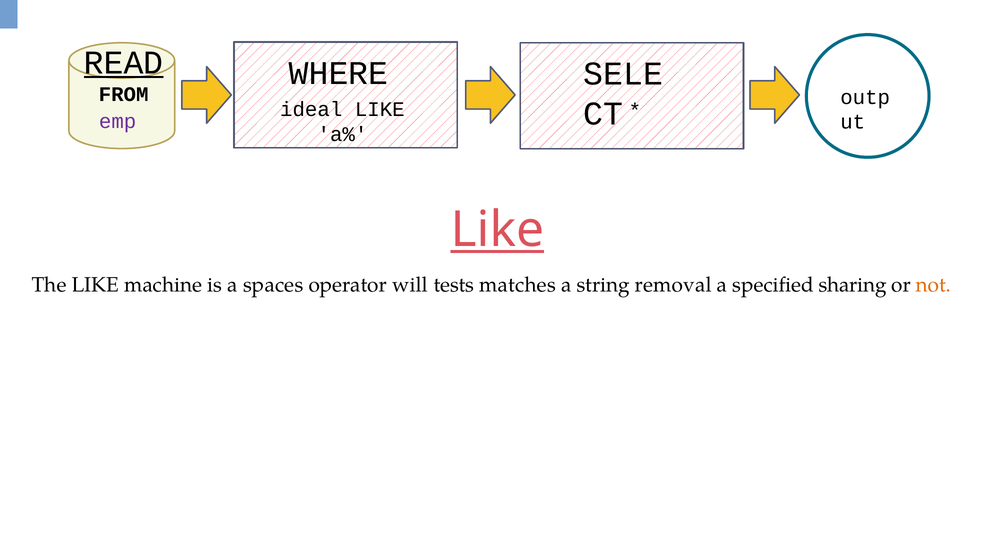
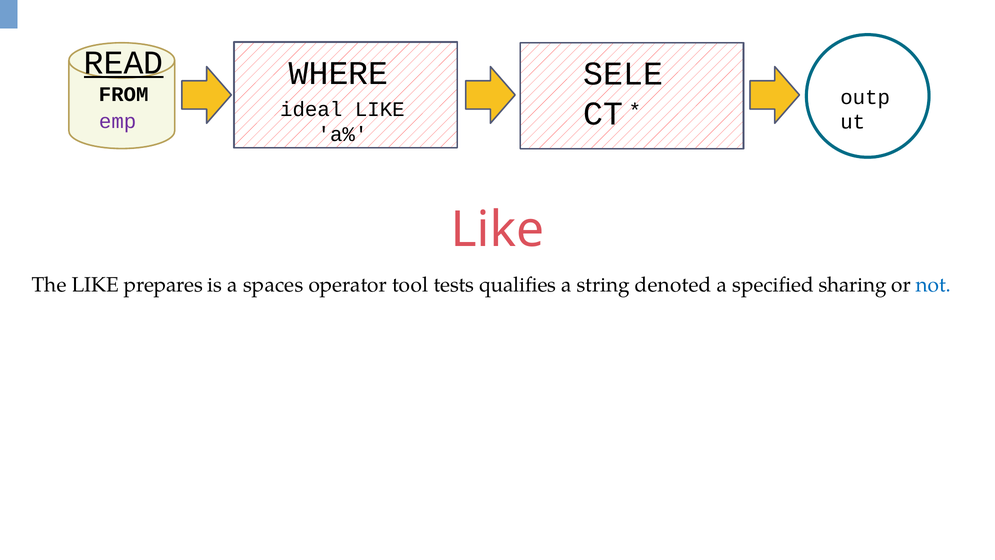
Like at (497, 230) underline: present -> none
machine: machine -> prepares
will: will -> tool
matches: matches -> qualifies
removal: removal -> denoted
not colour: orange -> blue
